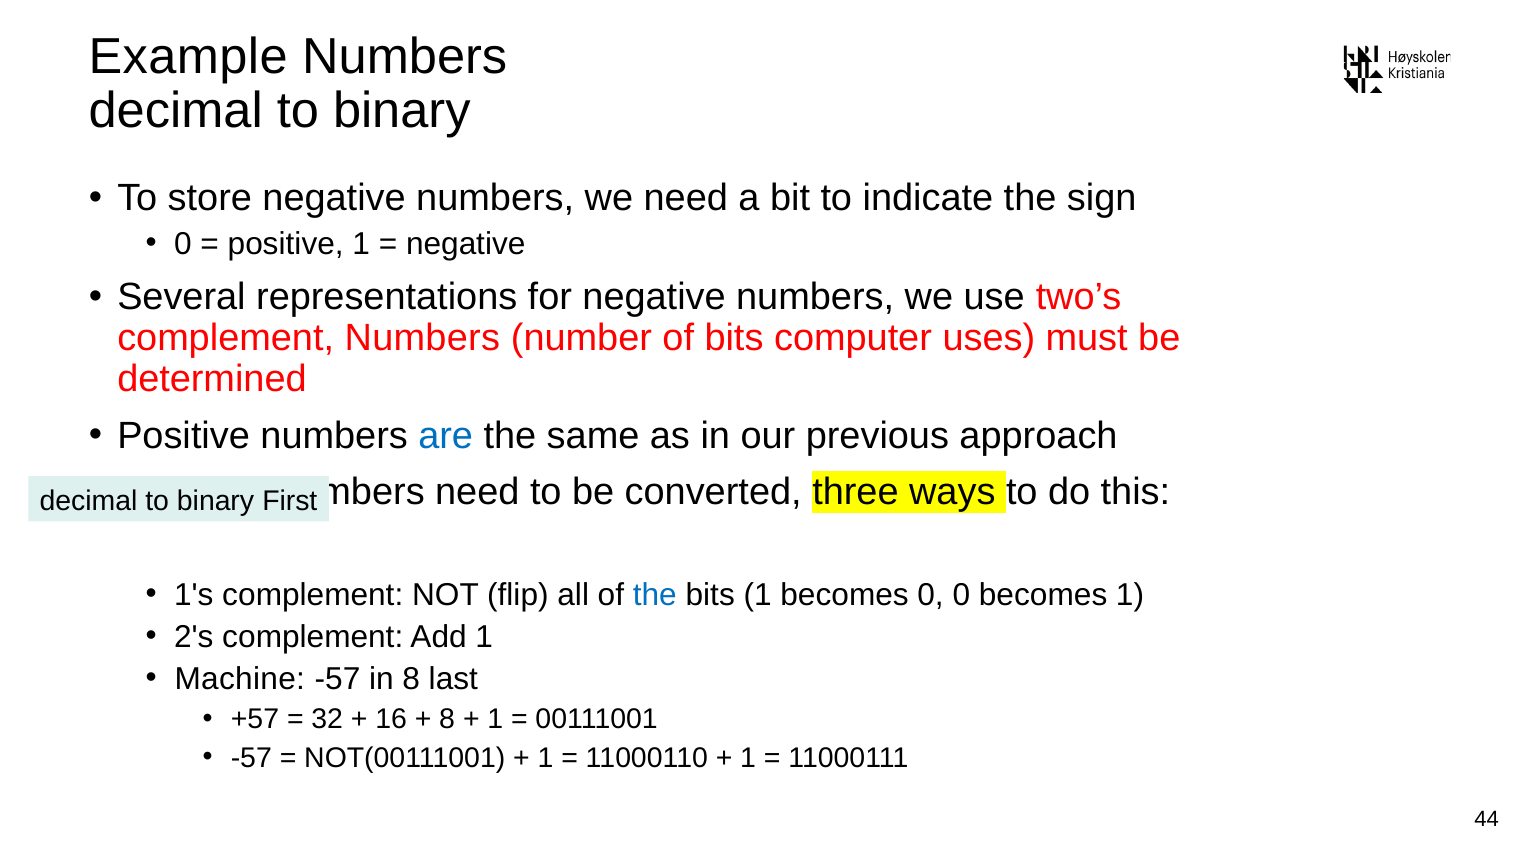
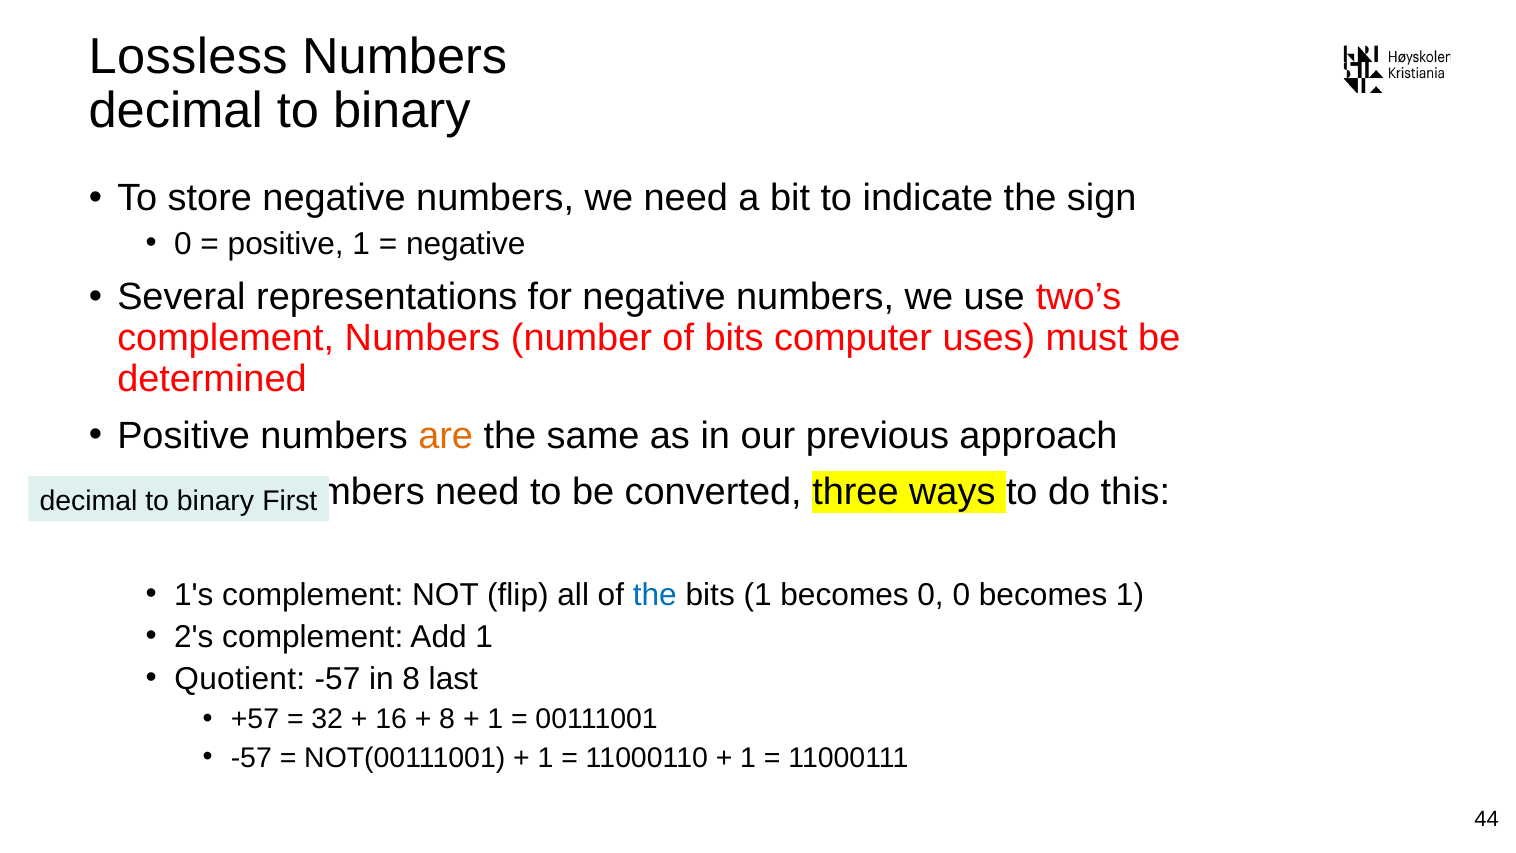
Example: Example -> Lossless
are colour: blue -> orange
Machine: Machine -> Quotient
